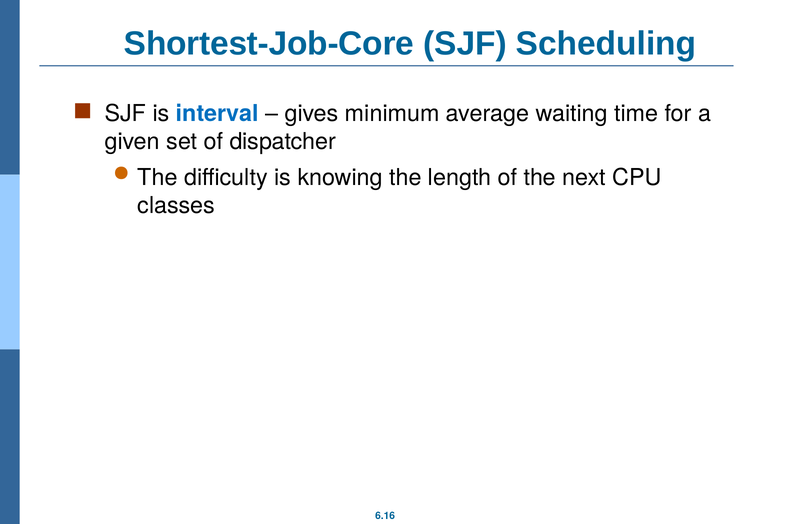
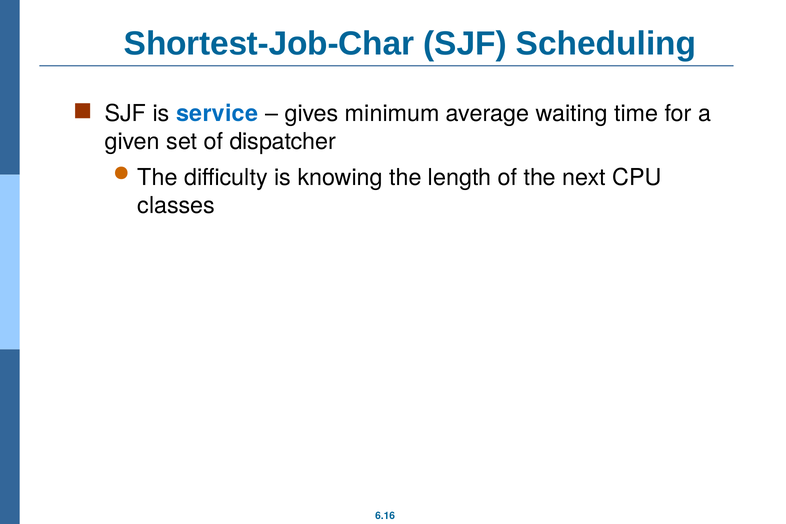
Shortest-Job-Core: Shortest-Job-Core -> Shortest-Job-Char
interval: interval -> service
